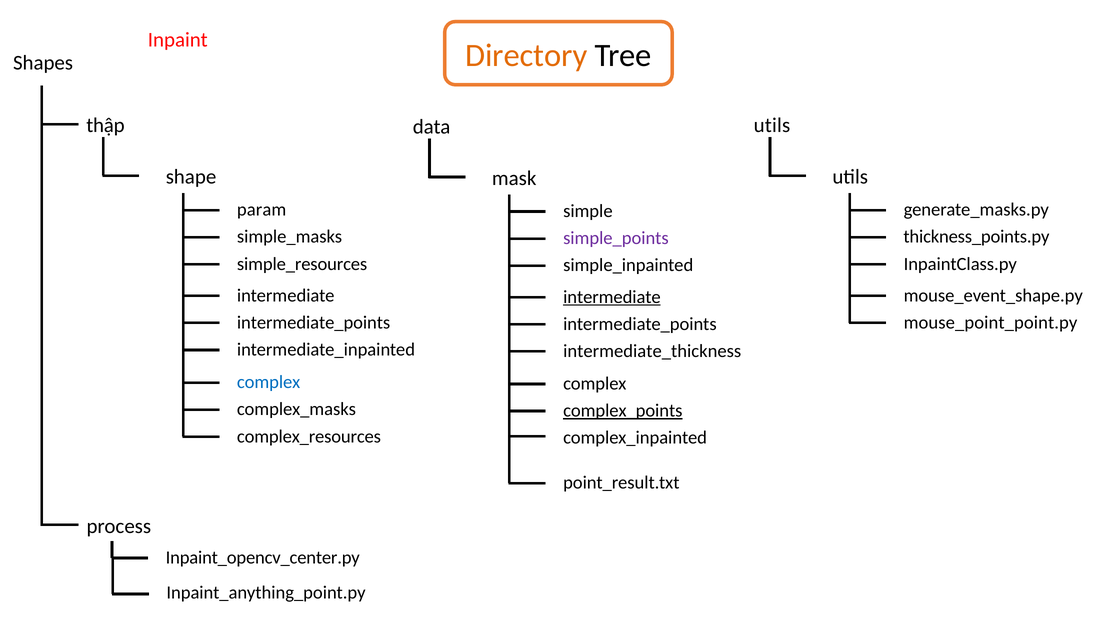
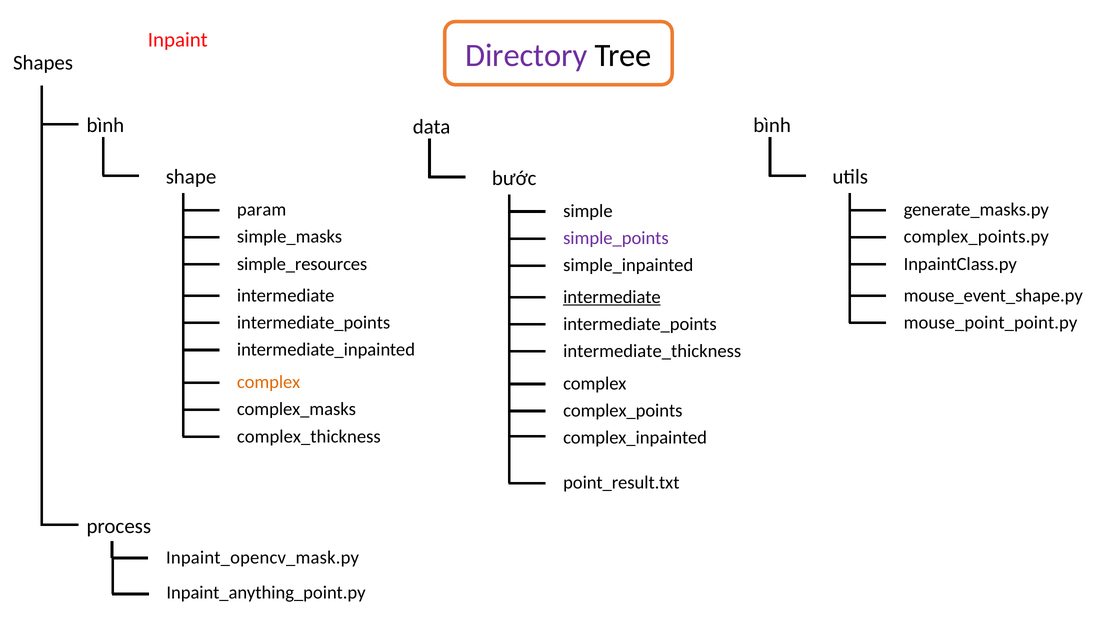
Directory colour: orange -> purple
thập at (105, 125): thập -> bình
utils at (772, 125): utils -> bình
mask: mask -> bước
thickness_points.py: thickness_points.py -> complex_points.py
complex at (269, 382) colour: blue -> orange
complex_points underline: present -> none
complex_resources: complex_resources -> complex_thickness
Inpaint_opencv_center.py: Inpaint_opencv_center.py -> Inpaint_opencv_mask.py
